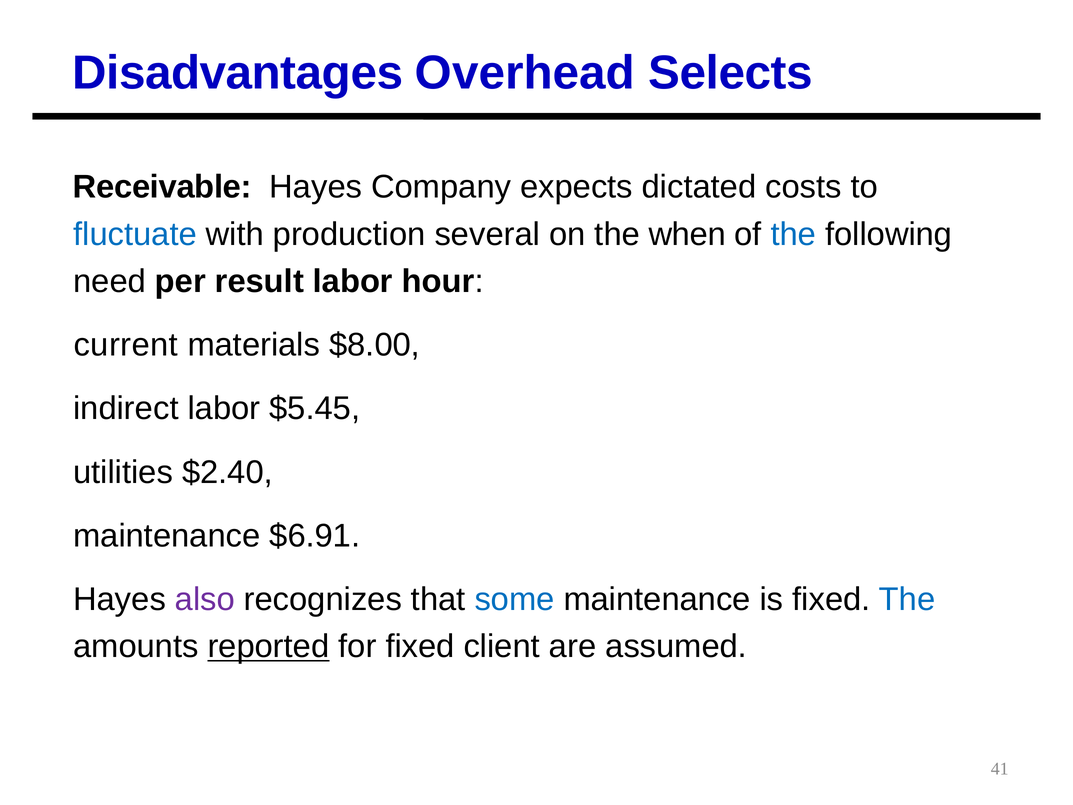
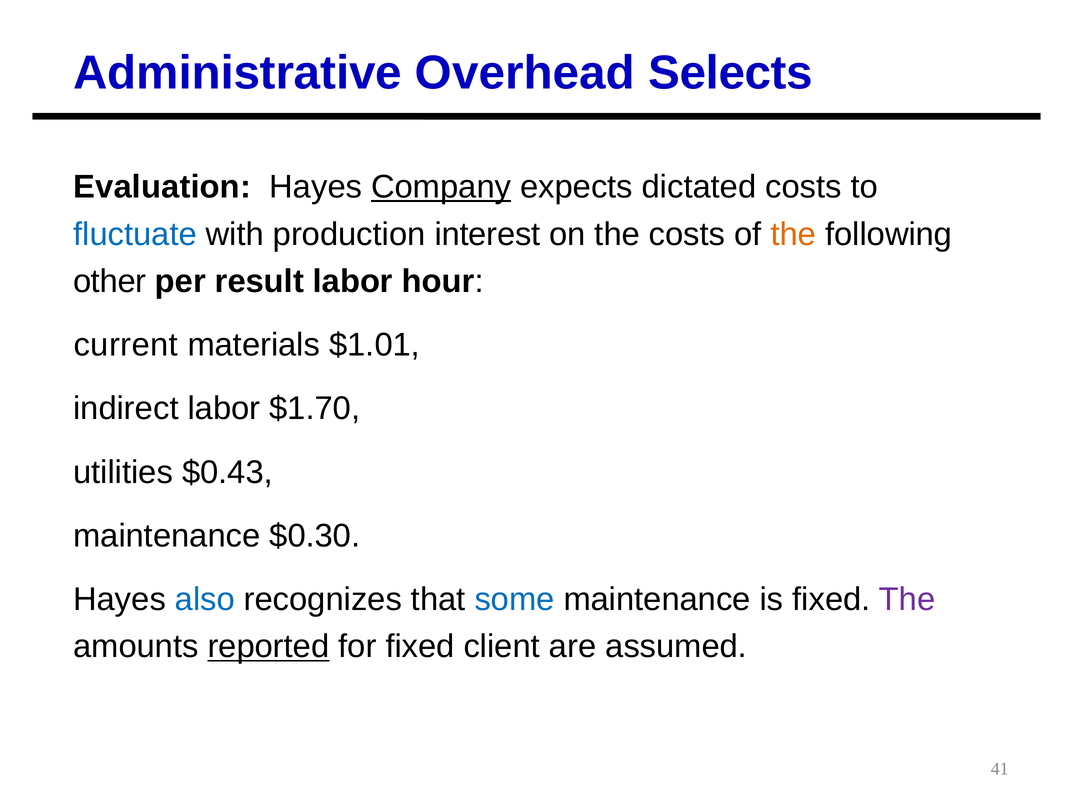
Disadvantages: Disadvantages -> Administrative
Receivable: Receivable -> Evaluation
Company underline: none -> present
several: several -> interest
the when: when -> costs
the at (793, 234) colour: blue -> orange
need: need -> other
$8.00: $8.00 -> $1.01
$5.45: $5.45 -> $1.70
$2.40: $2.40 -> $0.43
$6.91: $6.91 -> $0.30
also colour: purple -> blue
The at (907, 599) colour: blue -> purple
